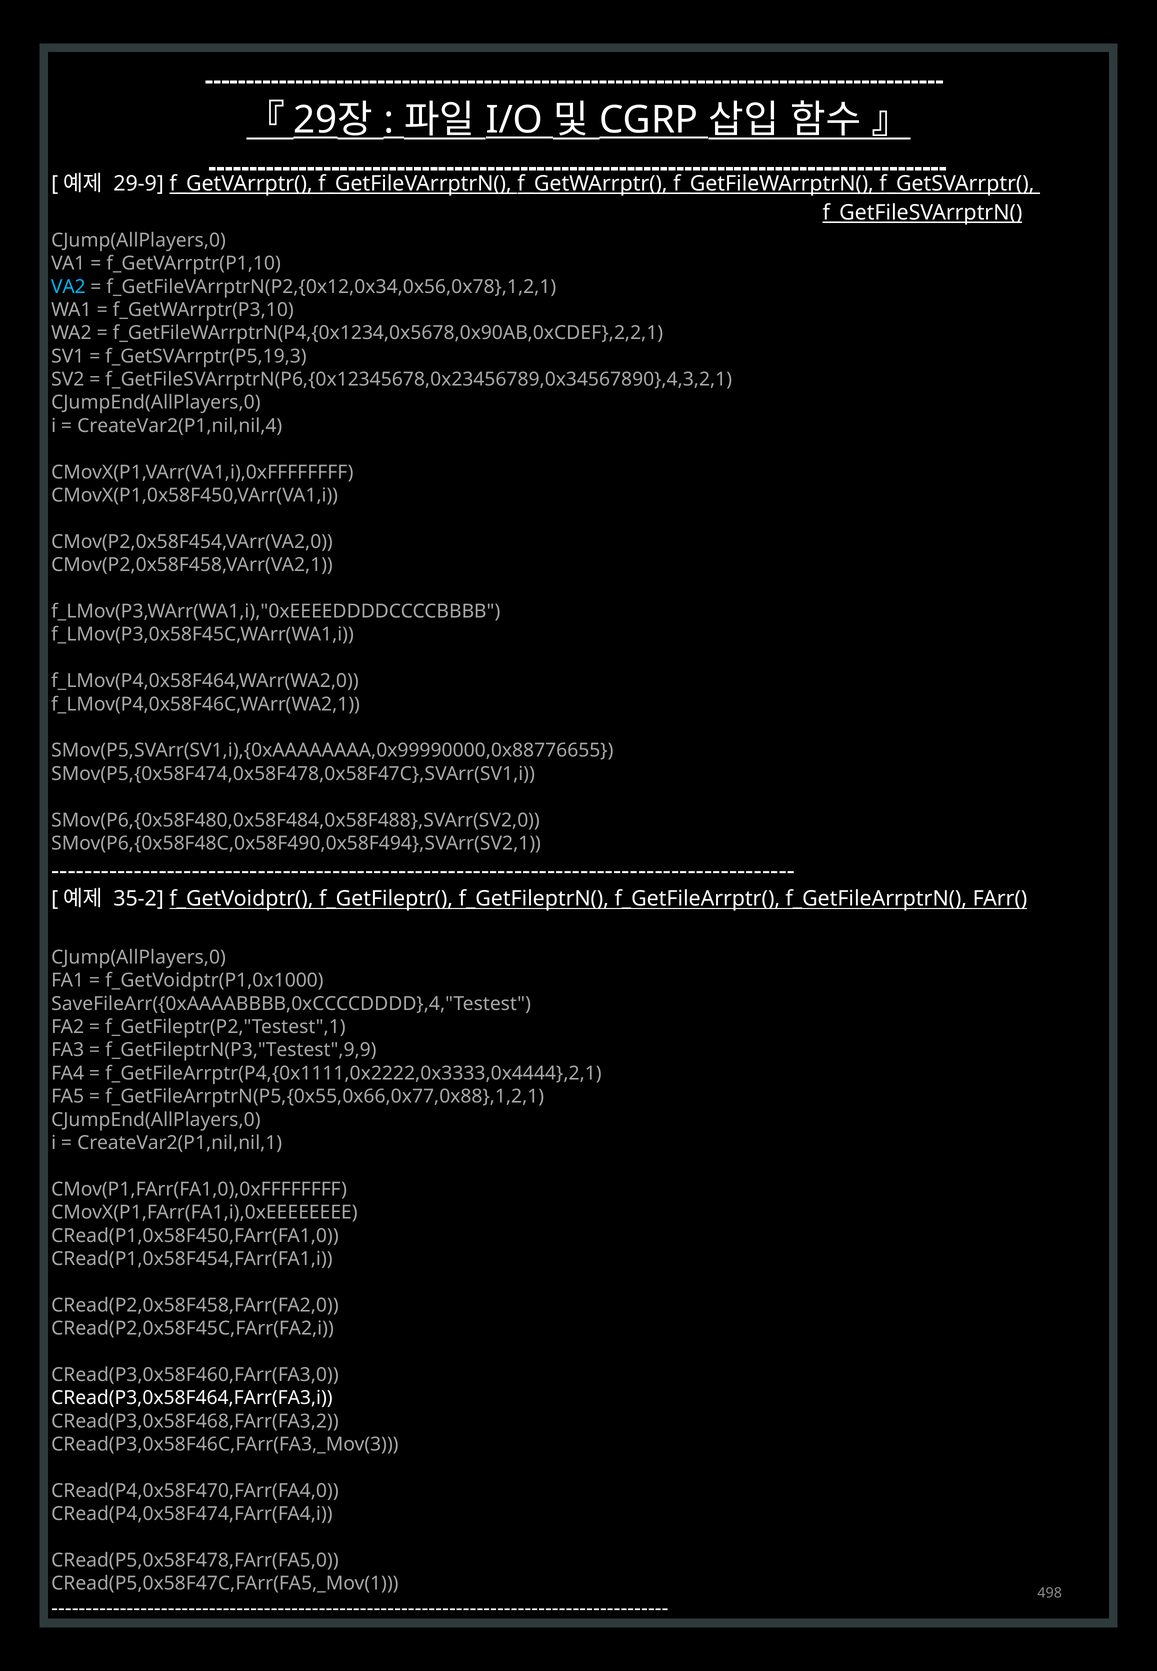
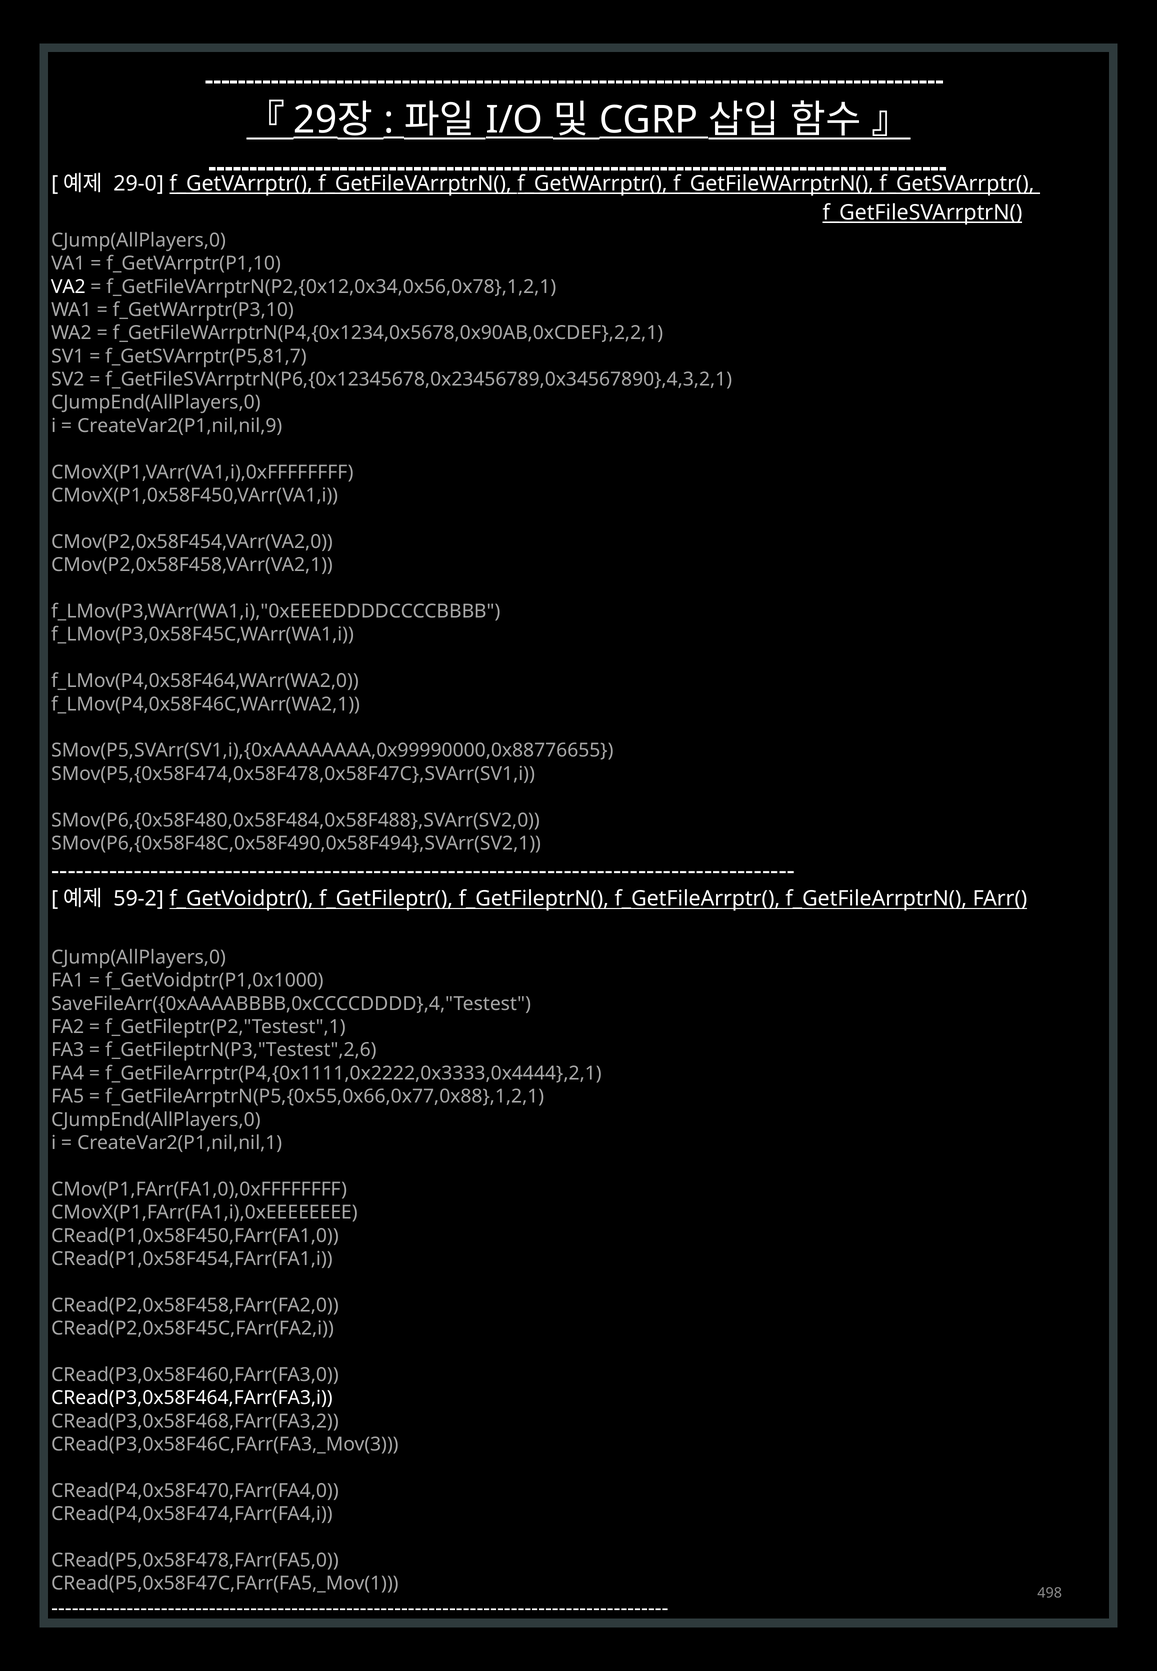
29-9: 29-9 -> 29-0
VA2 colour: light blue -> white
f_GetSVArrptr(P5,19,3: f_GetSVArrptr(P5,19,3 -> f_GetSVArrptr(P5,81,7
CreateVar2(P1,nil,nil,4: CreateVar2(P1,nil,nil,4 -> CreateVar2(P1,nil,nil,9
35-2: 35-2 -> 59-2
f_GetFileptrN(P3,"Testest",9,9: f_GetFileptrN(P3,"Testest",9,9 -> f_GetFileptrN(P3,"Testest",2,6
